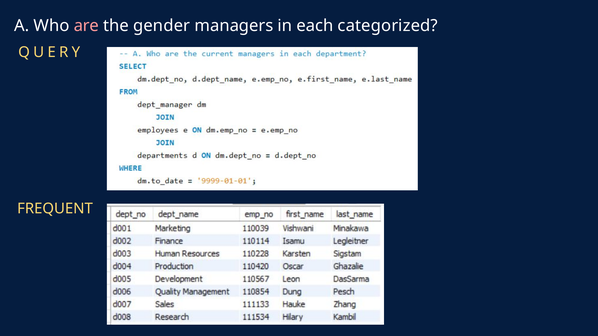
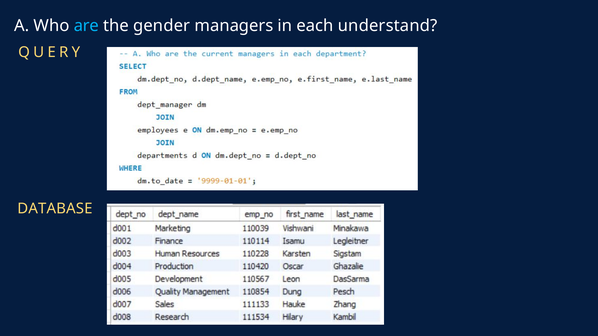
are colour: pink -> light blue
categorized: categorized -> understand
FREQUENT: FREQUENT -> DATABASE
